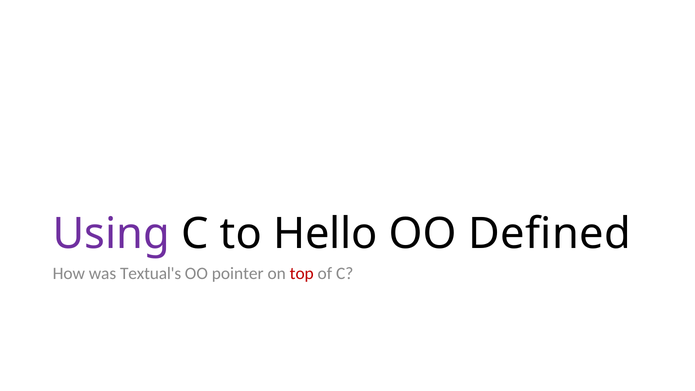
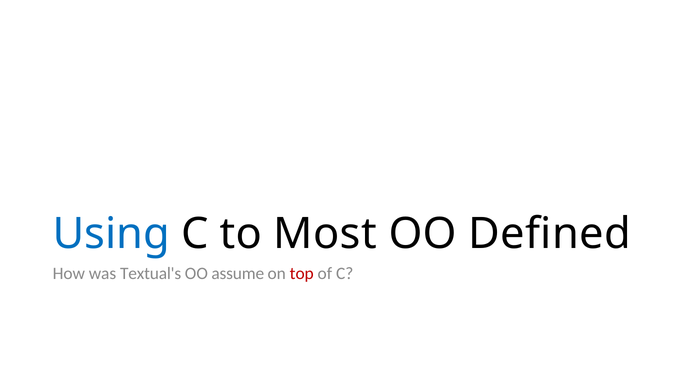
Using colour: purple -> blue
Hello: Hello -> Most
pointer: pointer -> assume
